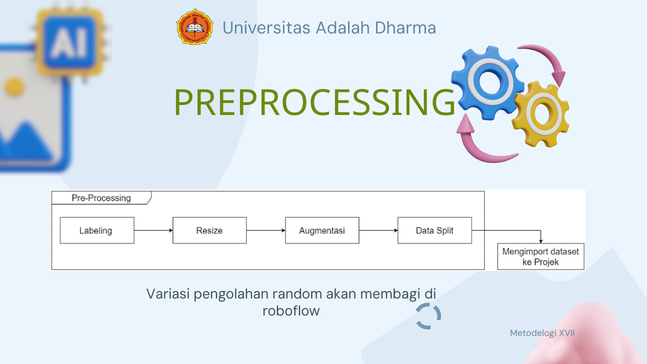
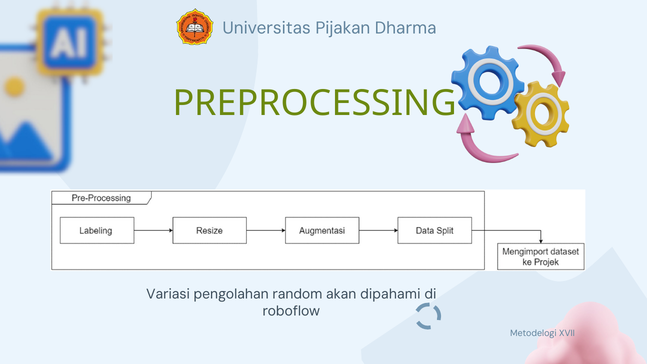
Adalah: Adalah -> Pijakan
membagi: membagi -> dipahami
